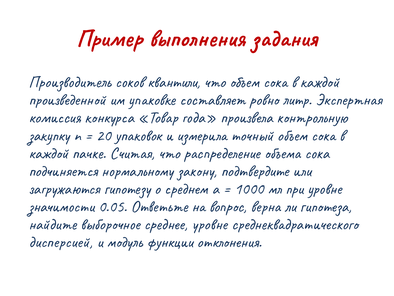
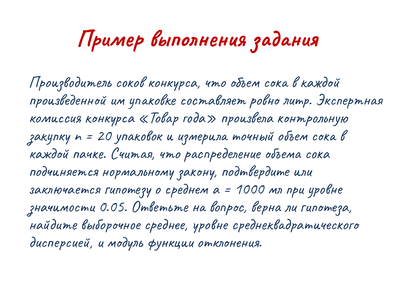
соков квантили: квантили -> конкурса
загружаются: загружаются -> заключается
